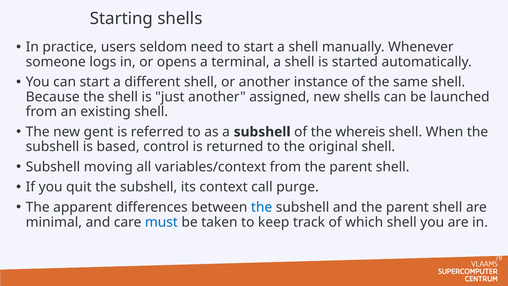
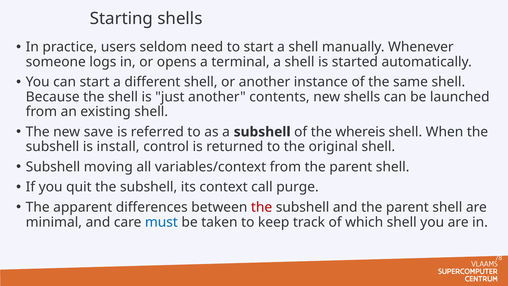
assigned: assigned -> contents
gent: gent -> save
based: based -> install
the at (262, 207) colour: blue -> red
